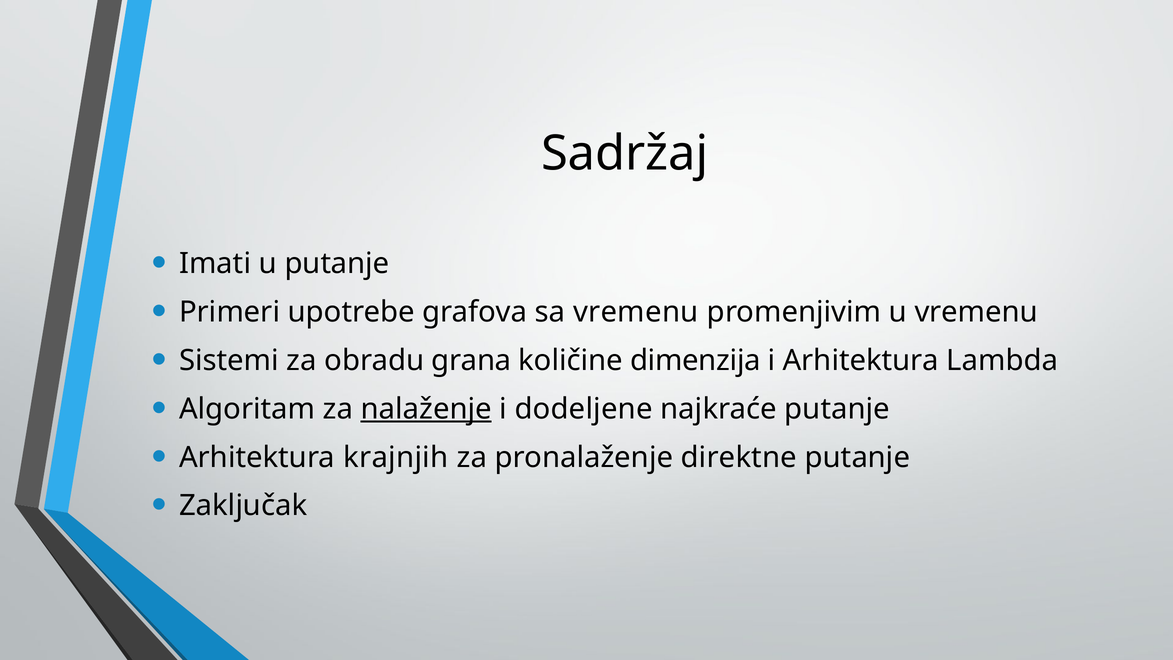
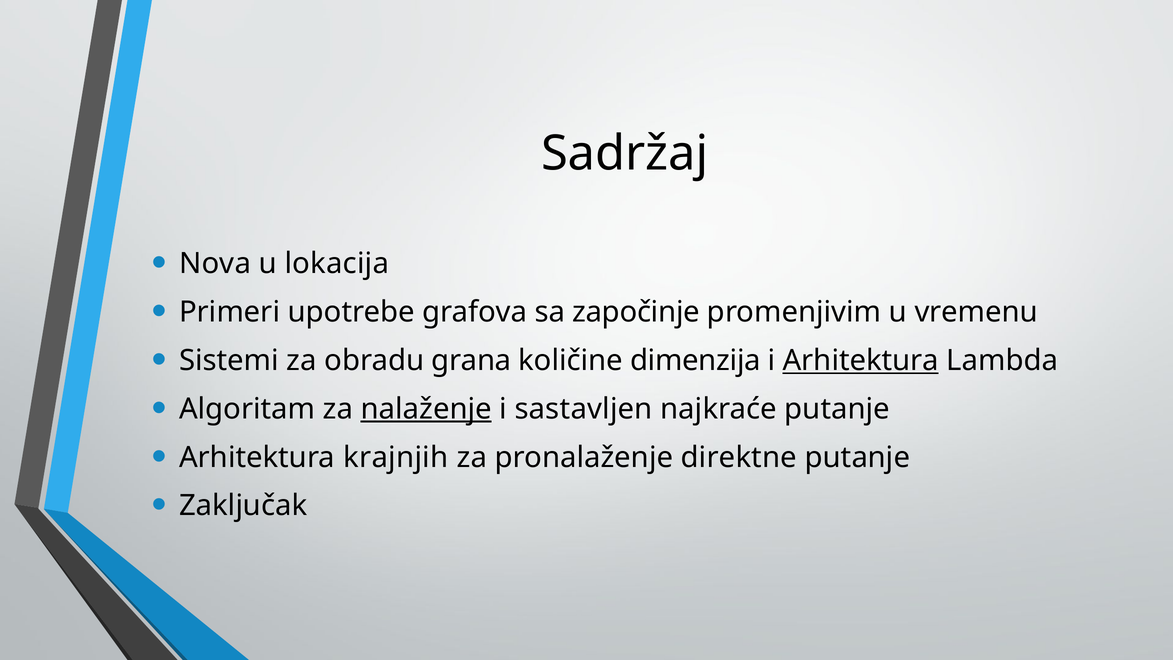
Imati: Imati -> Nova
u putanje: putanje -> lokacija
sa vremenu: vremenu -> započinje
Arhitektura at (861, 361) underline: none -> present
dodeljene: dodeljene -> sastavljen
